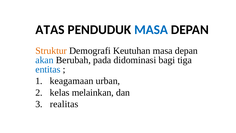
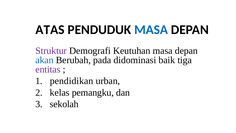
Struktur colour: orange -> purple
bagi: bagi -> baik
entitas colour: blue -> purple
keagamaan: keagamaan -> pendidikan
melainkan: melainkan -> pemangku
realitas: realitas -> sekolah
